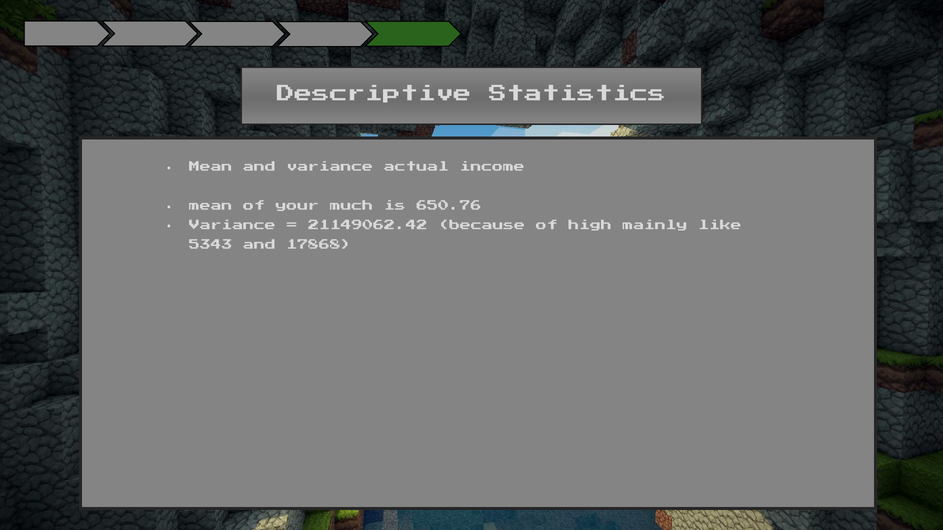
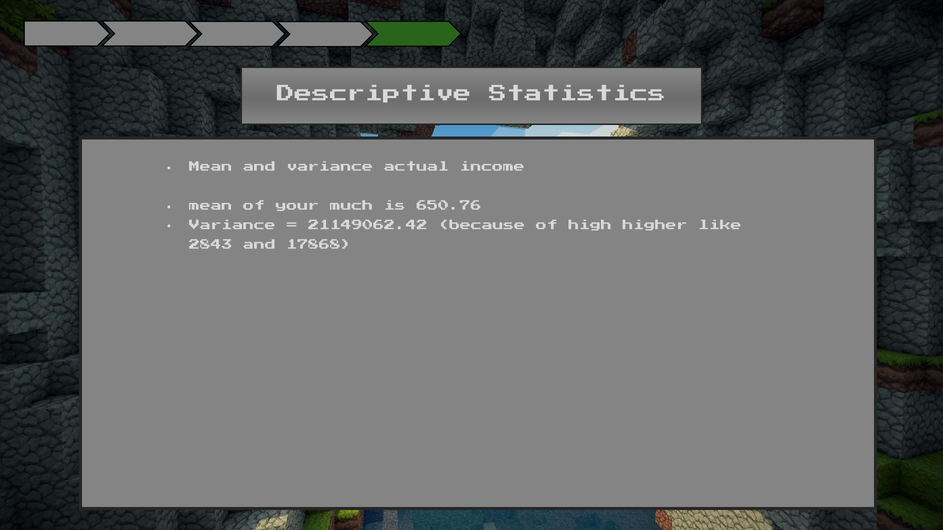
mainly: mainly -> higher
5343: 5343 -> 2843
